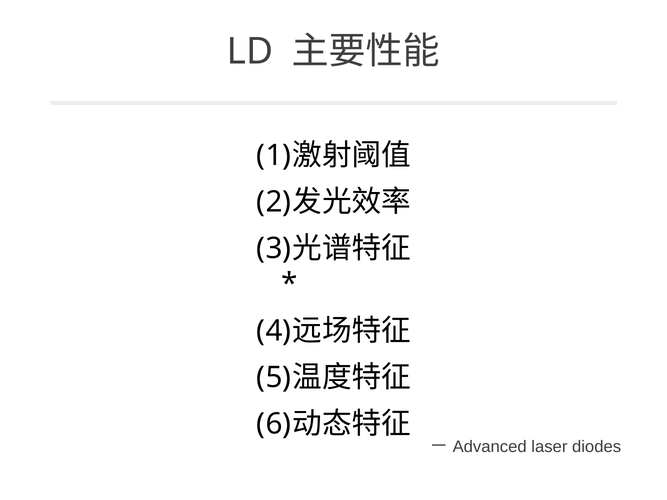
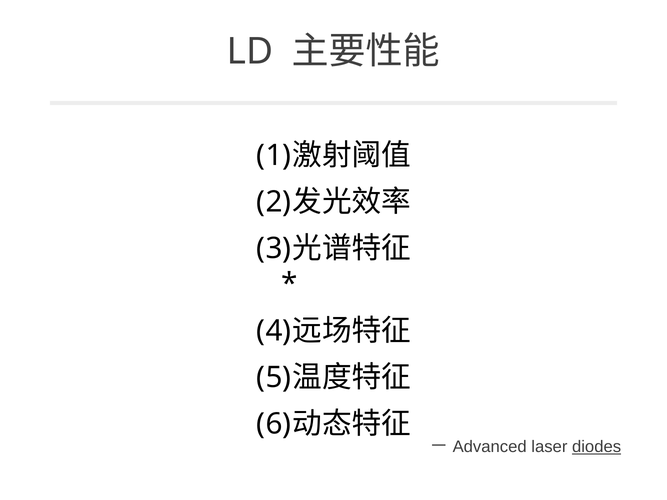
diodes underline: none -> present
